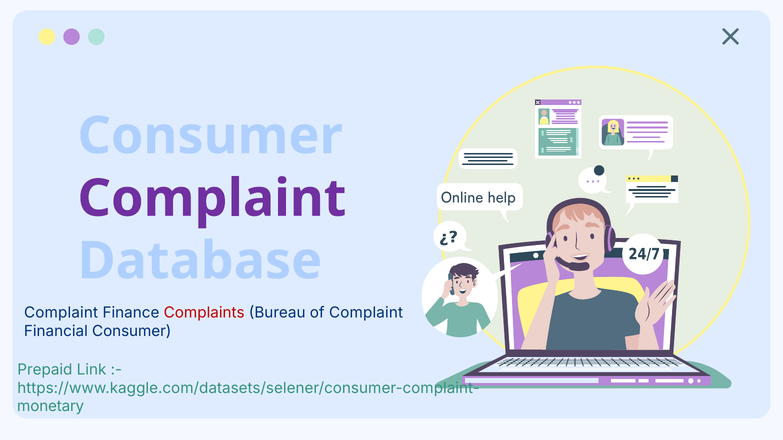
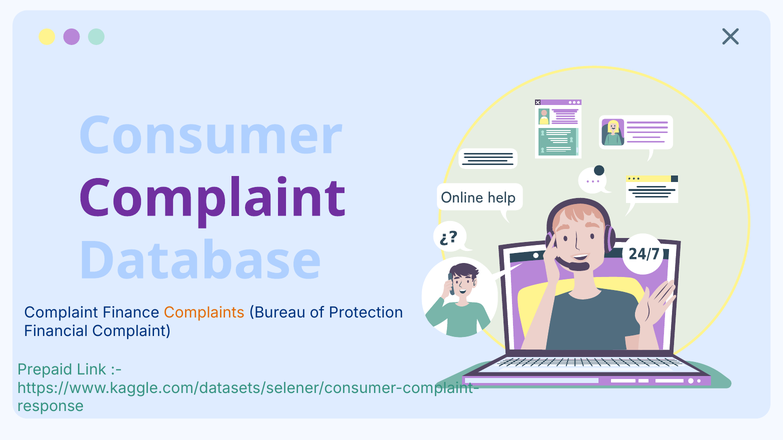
Complaints colour: red -> orange
of Complaint: Complaint -> Protection
Financial Consumer: Consumer -> Complaint
monetary: monetary -> response
